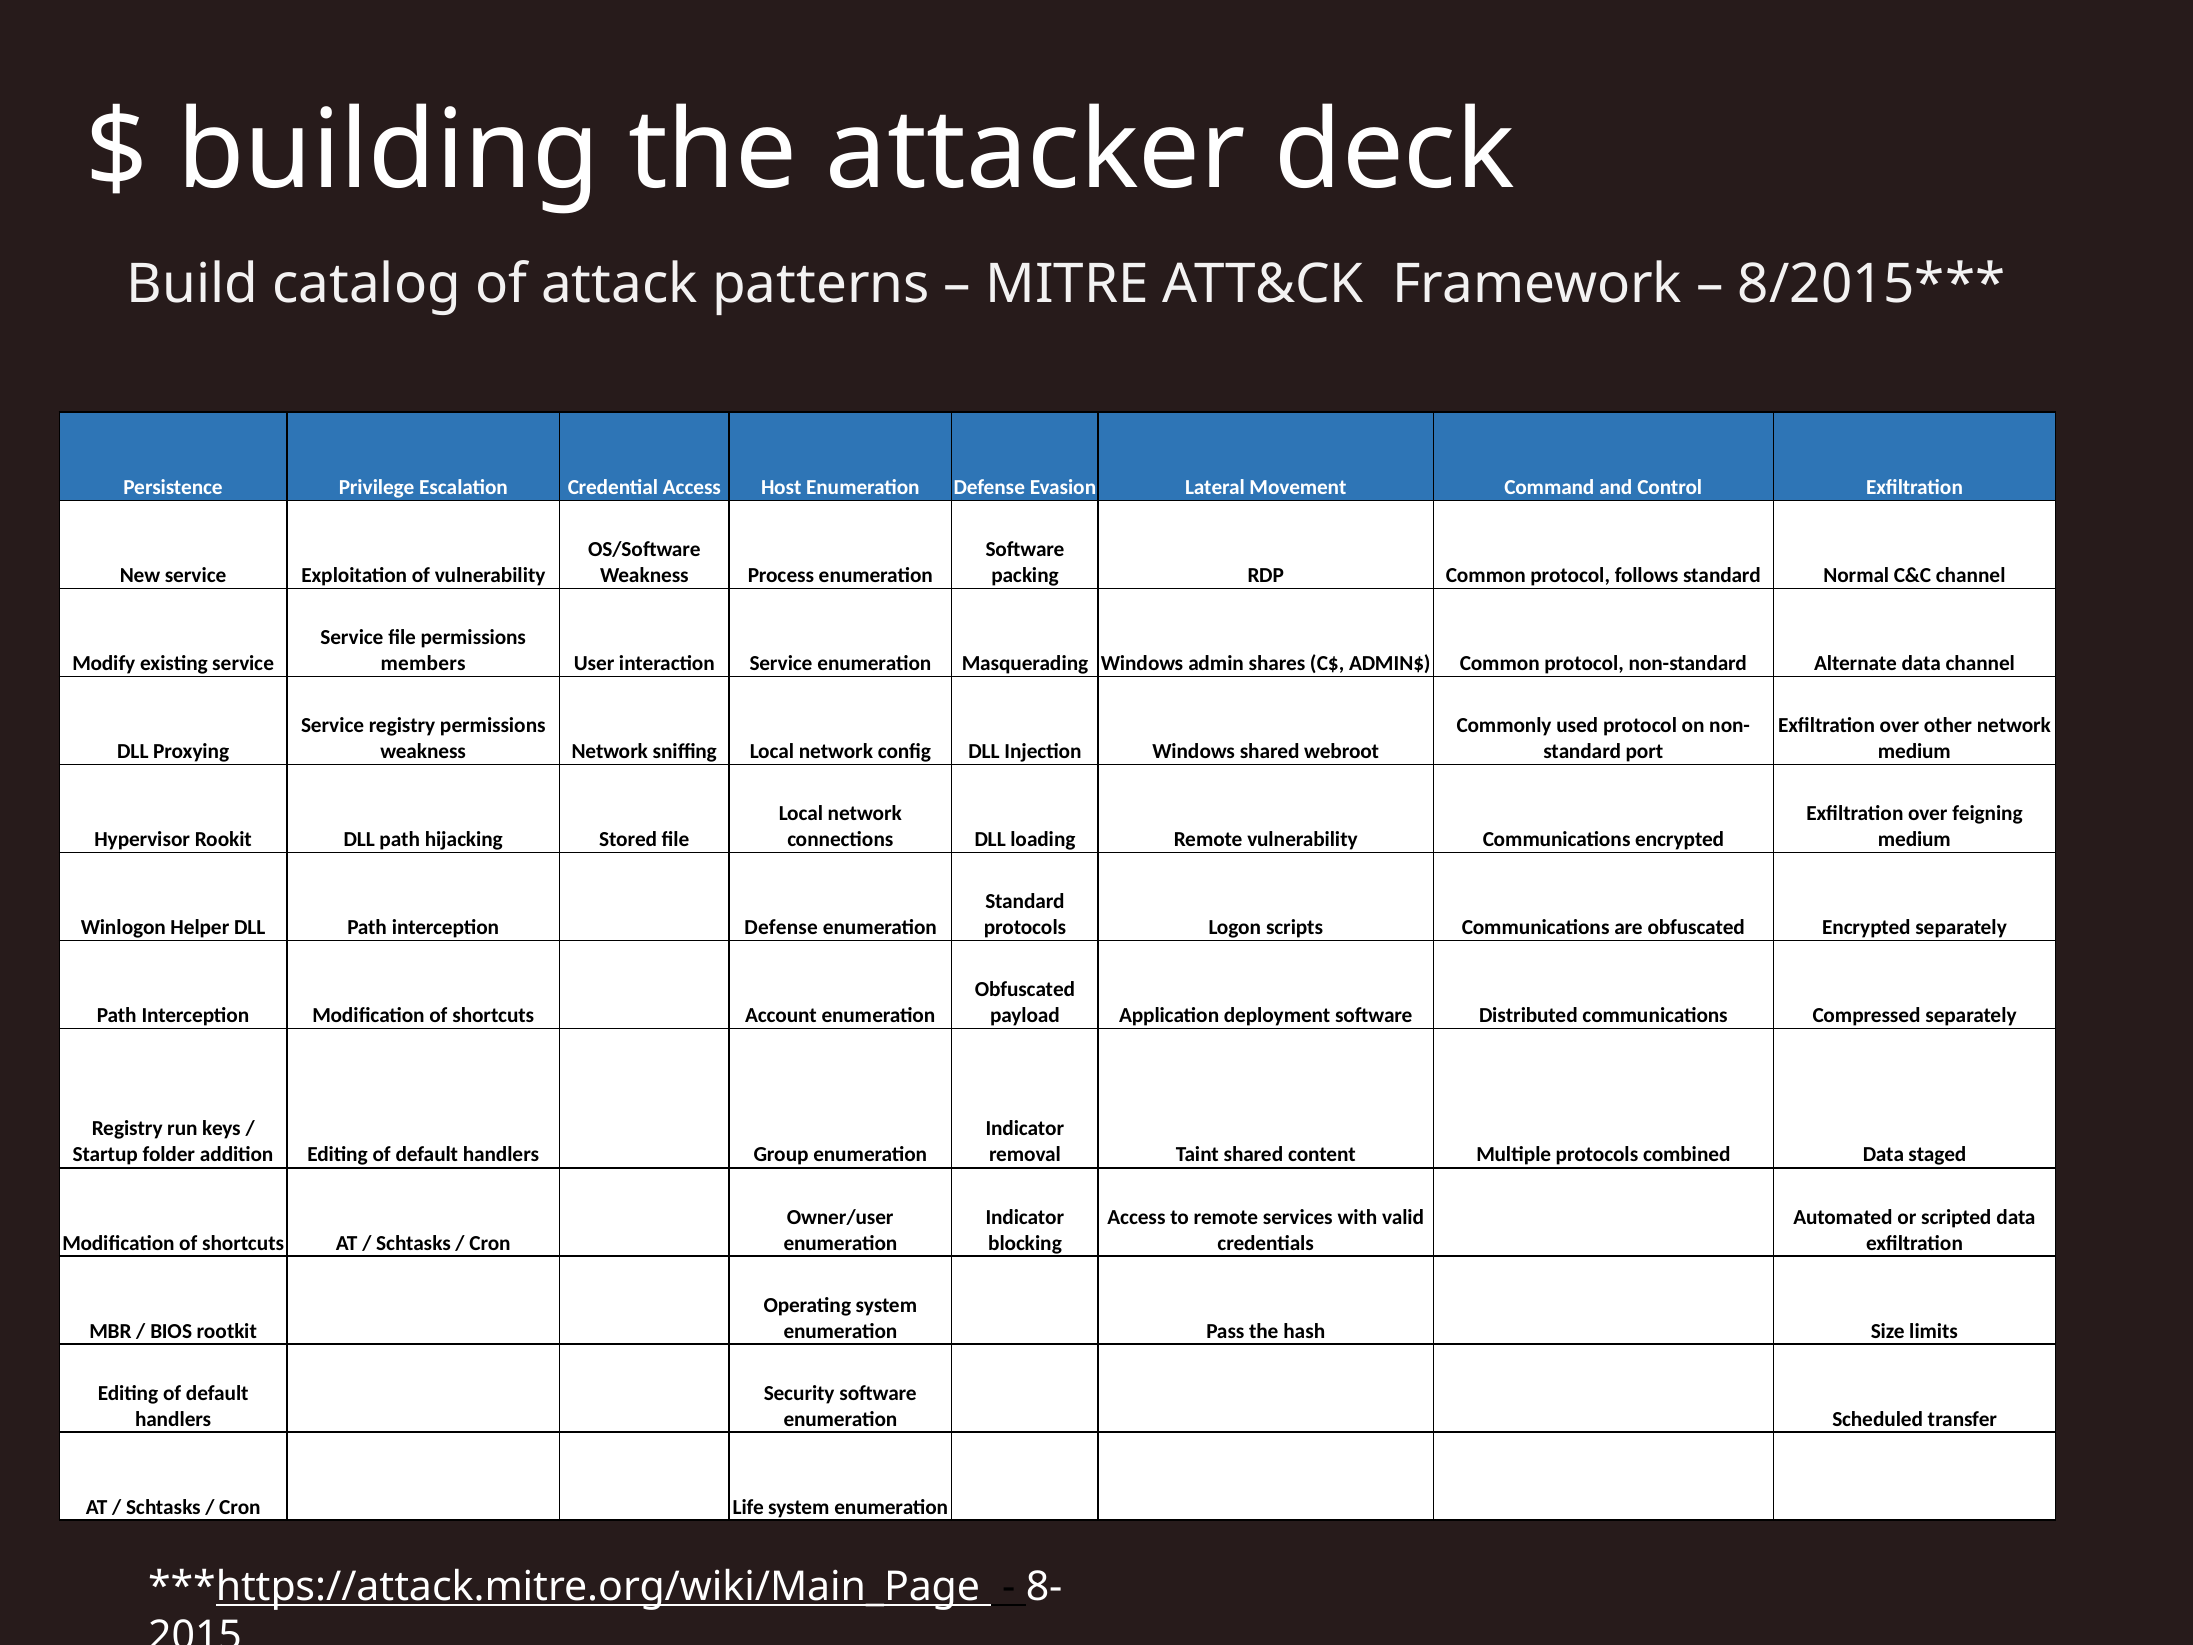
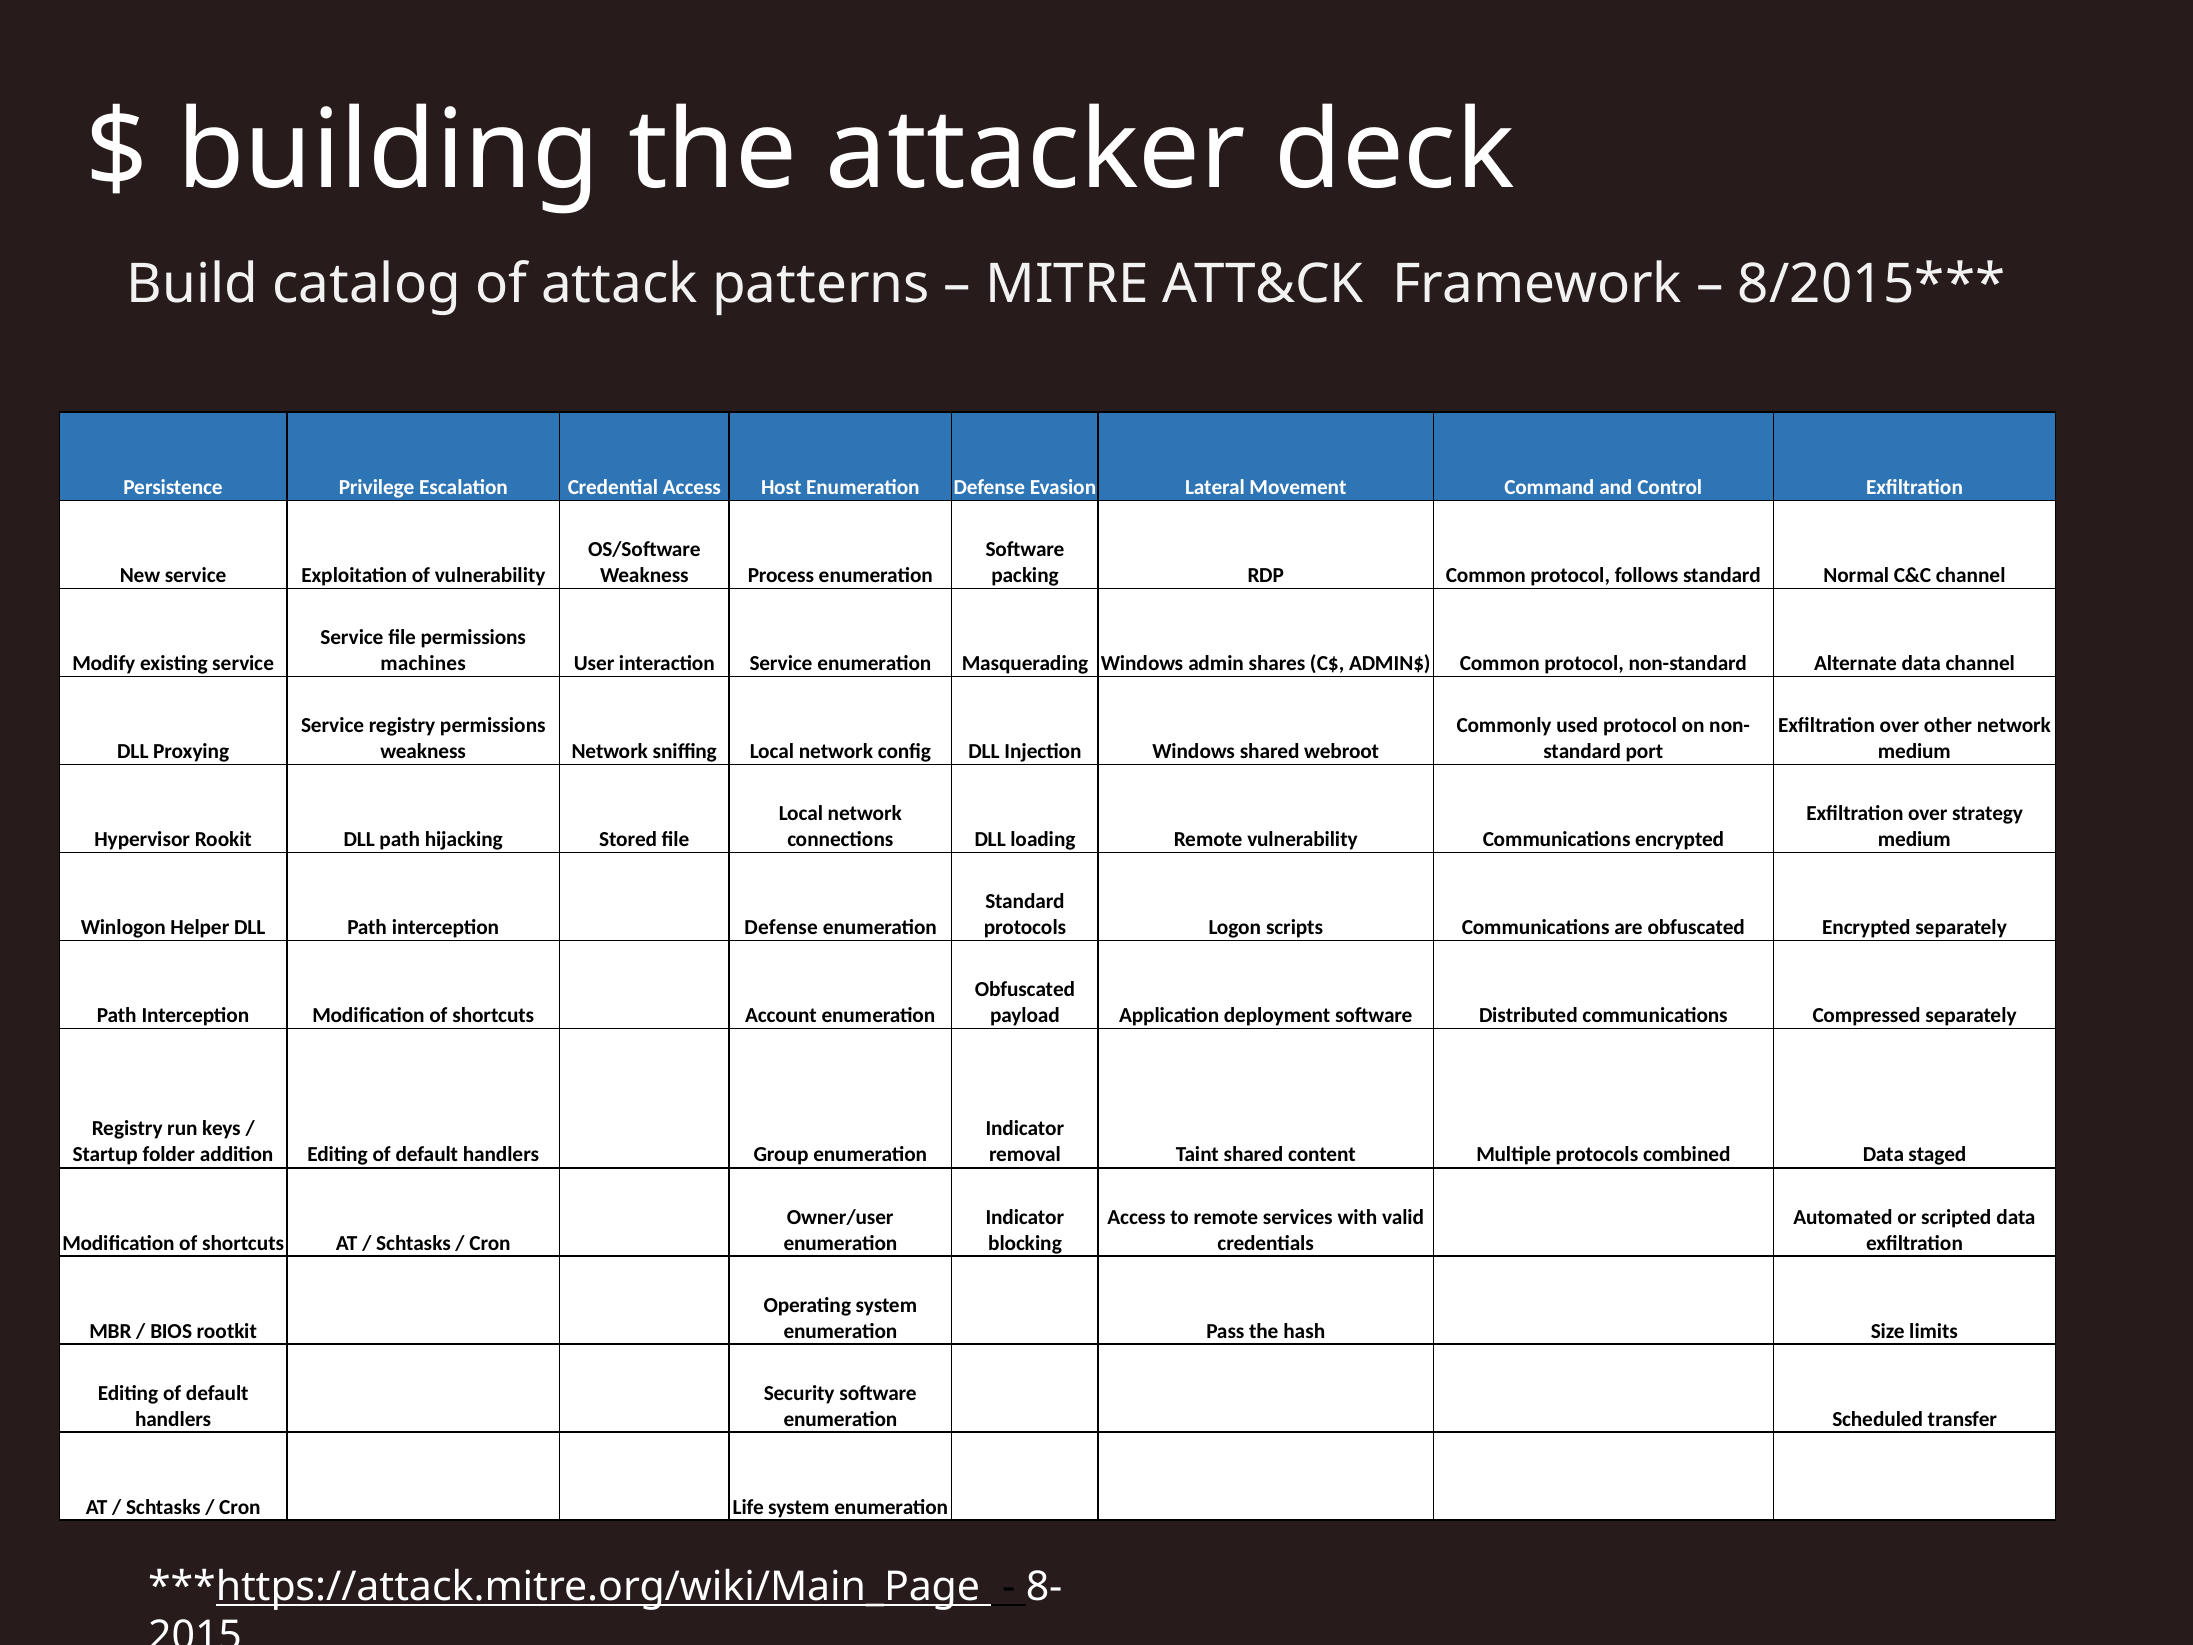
members: members -> machines
feigning: feigning -> strategy
